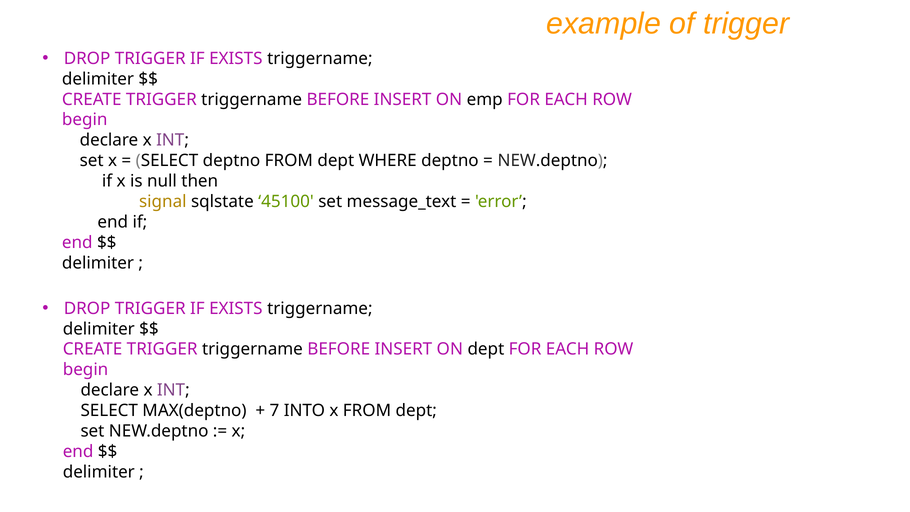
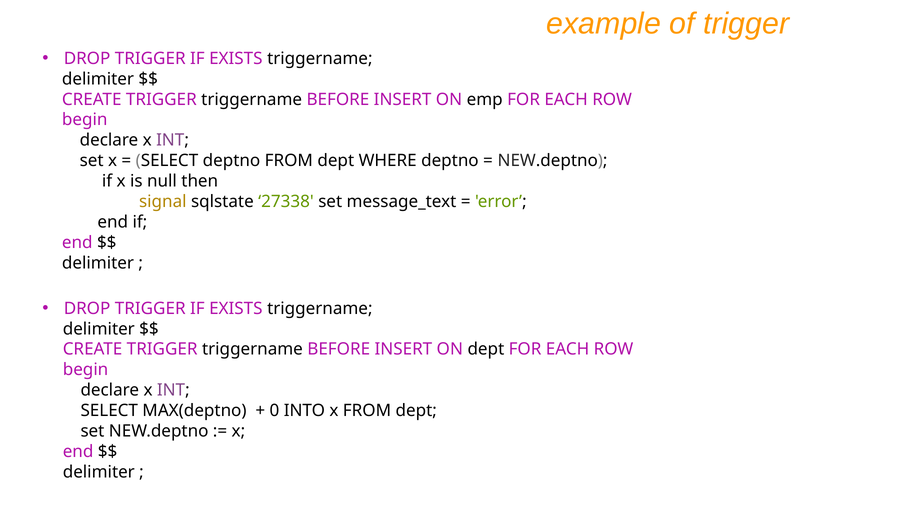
45100: 45100 -> 27338
7: 7 -> 0
